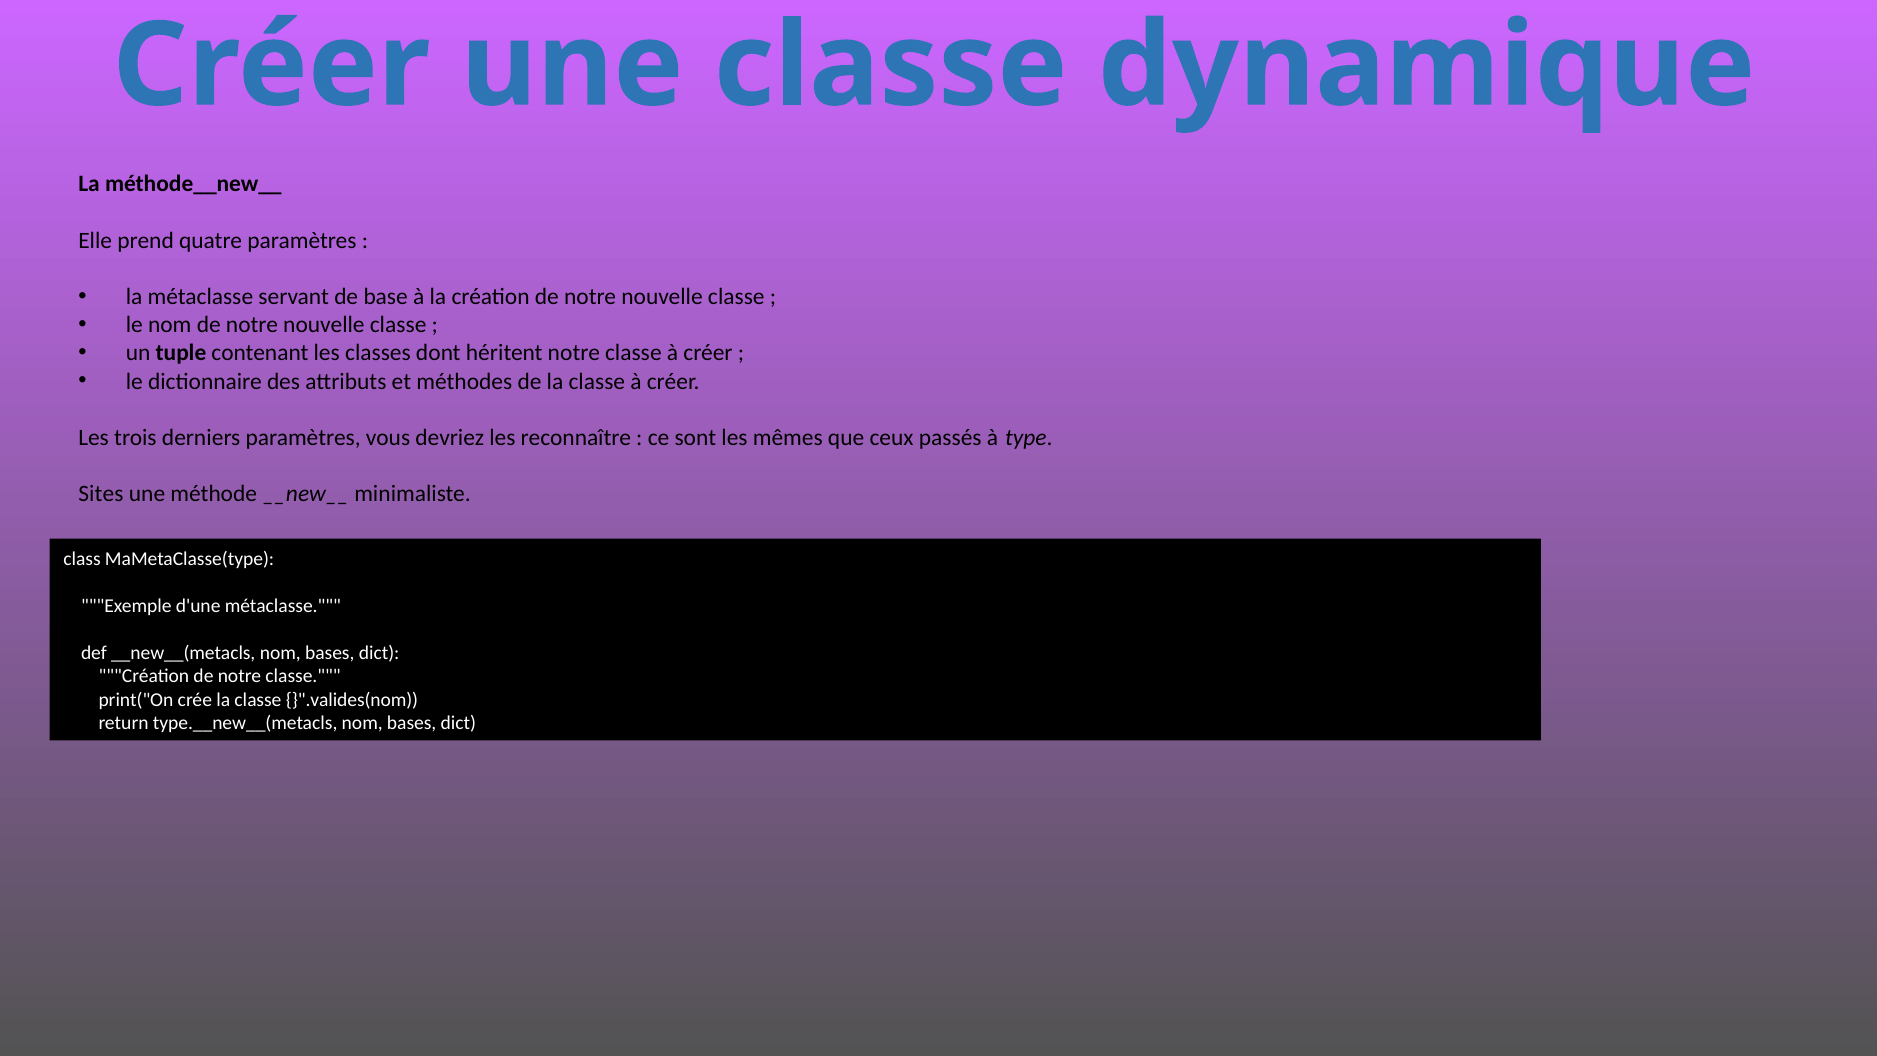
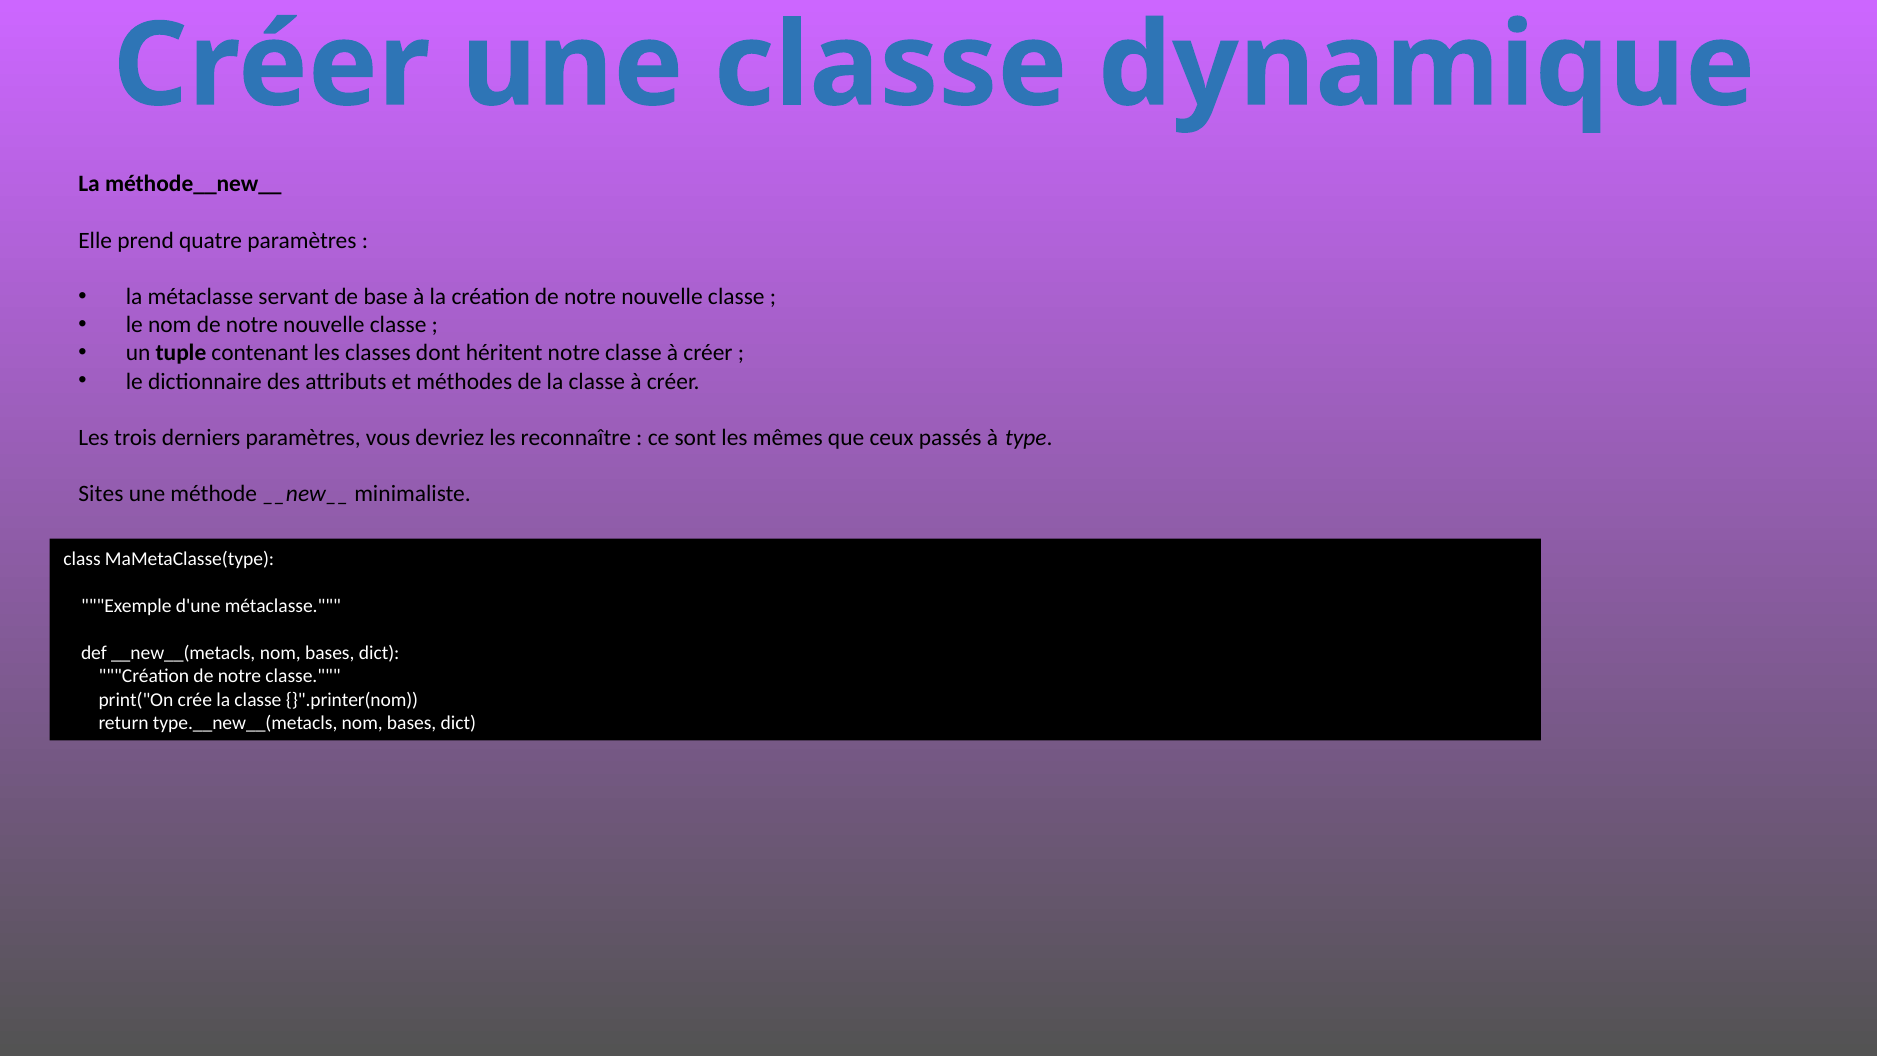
}".valides(nom: }".valides(nom -> }".printer(nom
